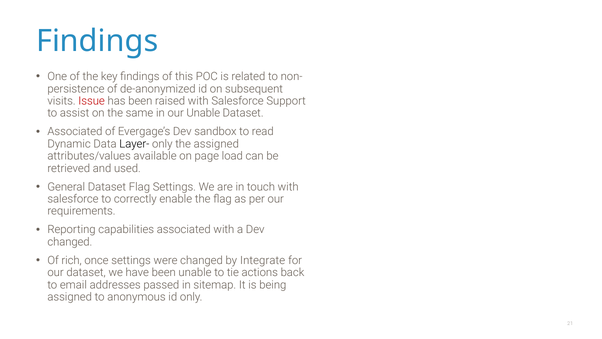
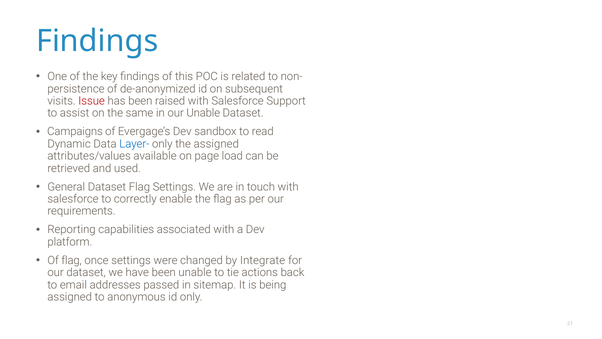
Associated at (75, 132): Associated -> Campaigns
Layer- colour: black -> blue
changed at (70, 242): changed -> platform
Of rich: rich -> flag
